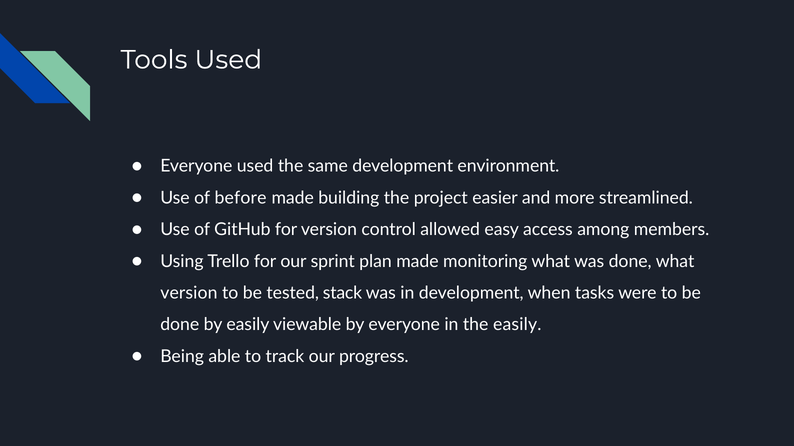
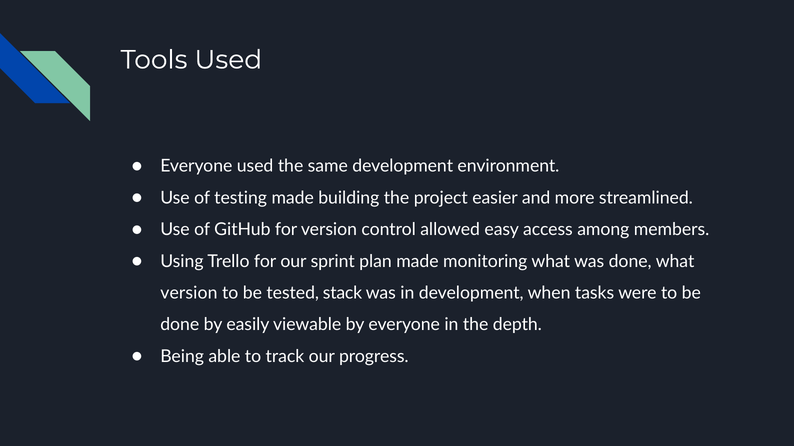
before: before -> testing
the easily: easily -> depth
